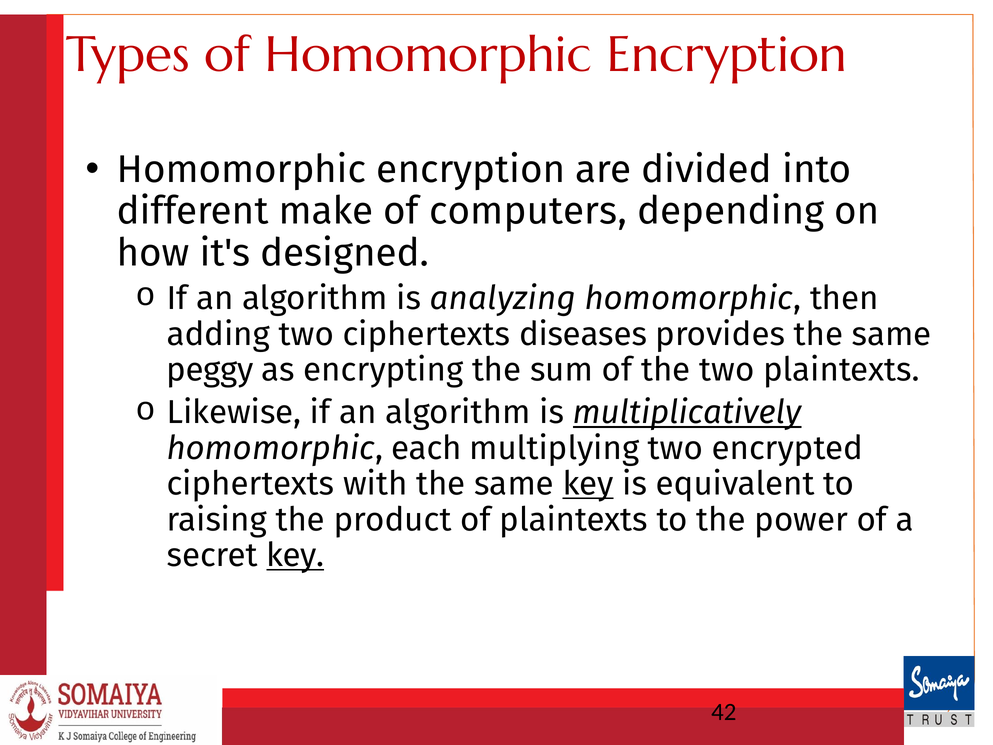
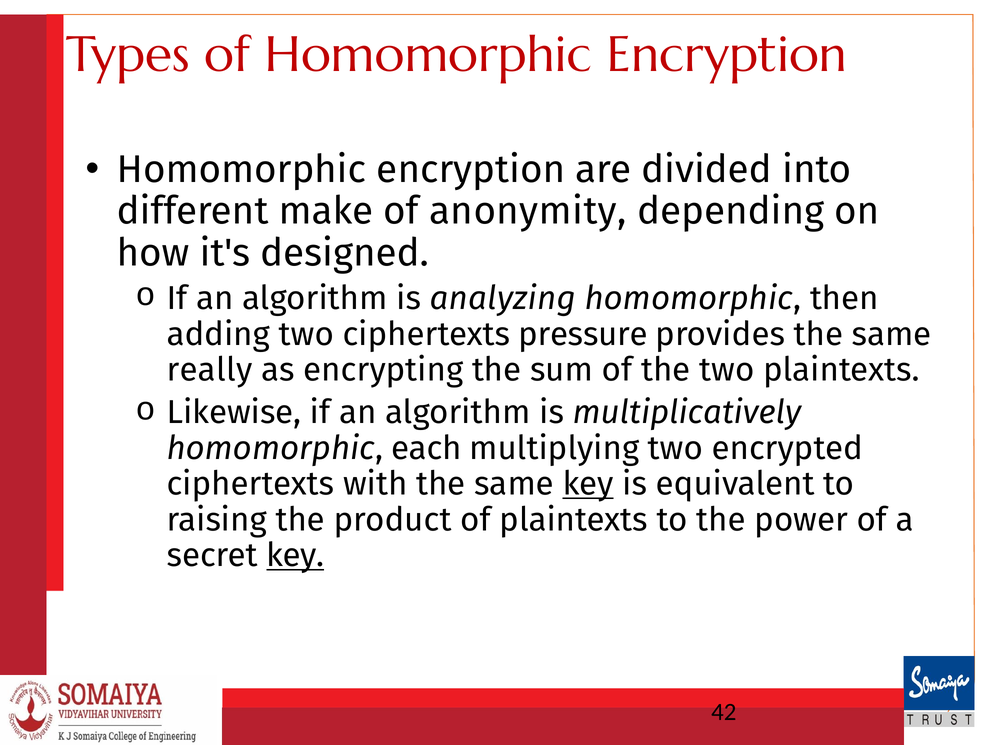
computers: computers -> anonymity
diseases: diseases -> pressure
peggy: peggy -> really
multiplicatively underline: present -> none
